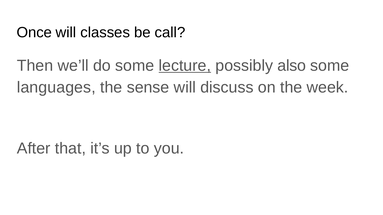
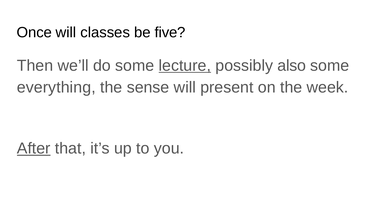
call: call -> five
languages: languages -> everything
discuss: discuss -> present
After underline: none -> present
